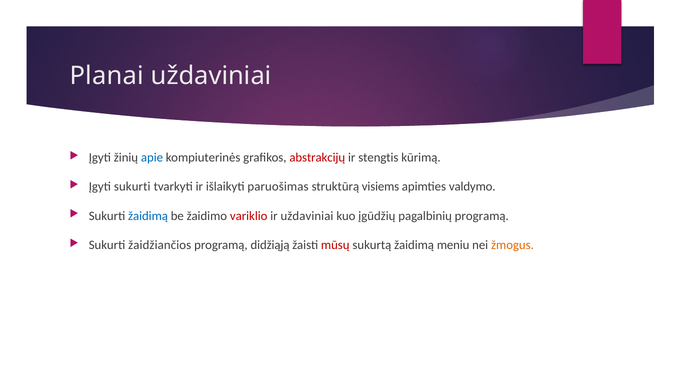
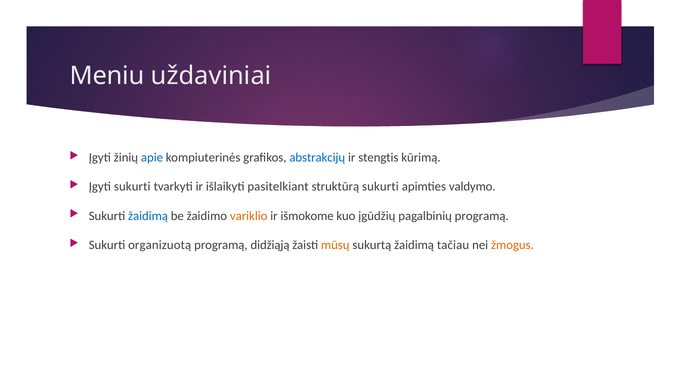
Planai: Planai -> Meniu
abstrakcijų colour: red -> blue
paruošimas: paruošimas -> pasitelkiant
struktūrą visiems: visiems -> sukurti
variklio colour: red -> orange
ir uždaviniai: uždaviniai -> išmokome
žaidžiančios: žaidžiančios -> organizuotą
mūsų colour: red -> orange
meniu: meniu -> tačiau
